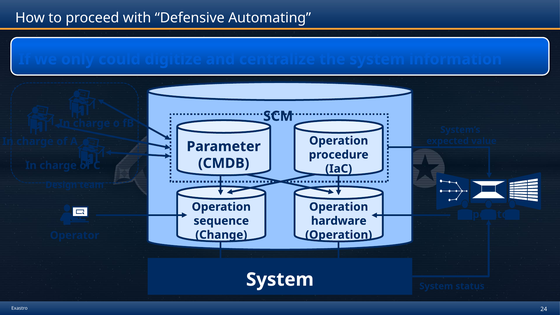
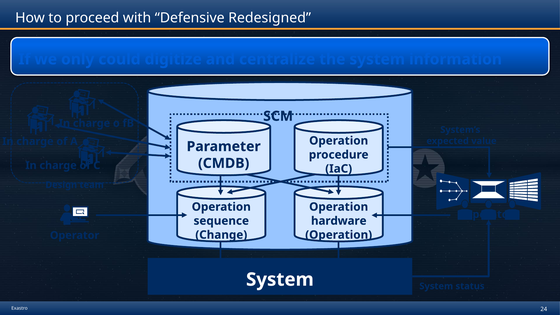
Automating: Automating -> Redesigned
